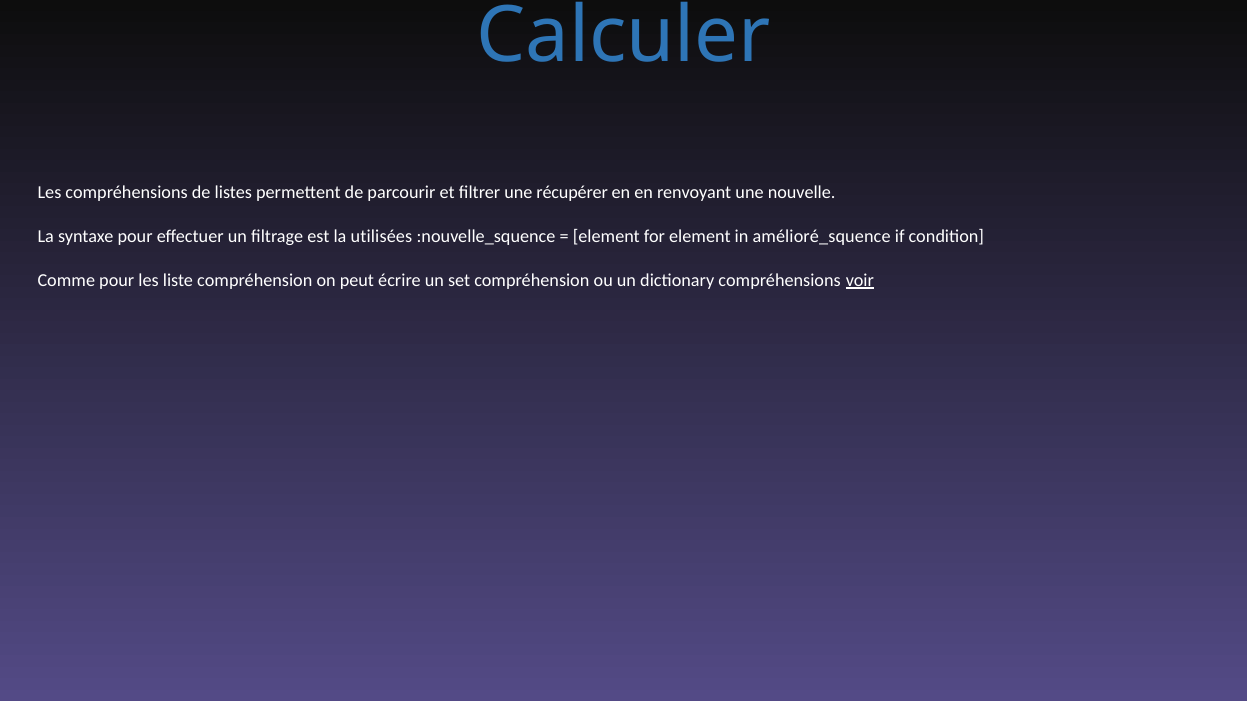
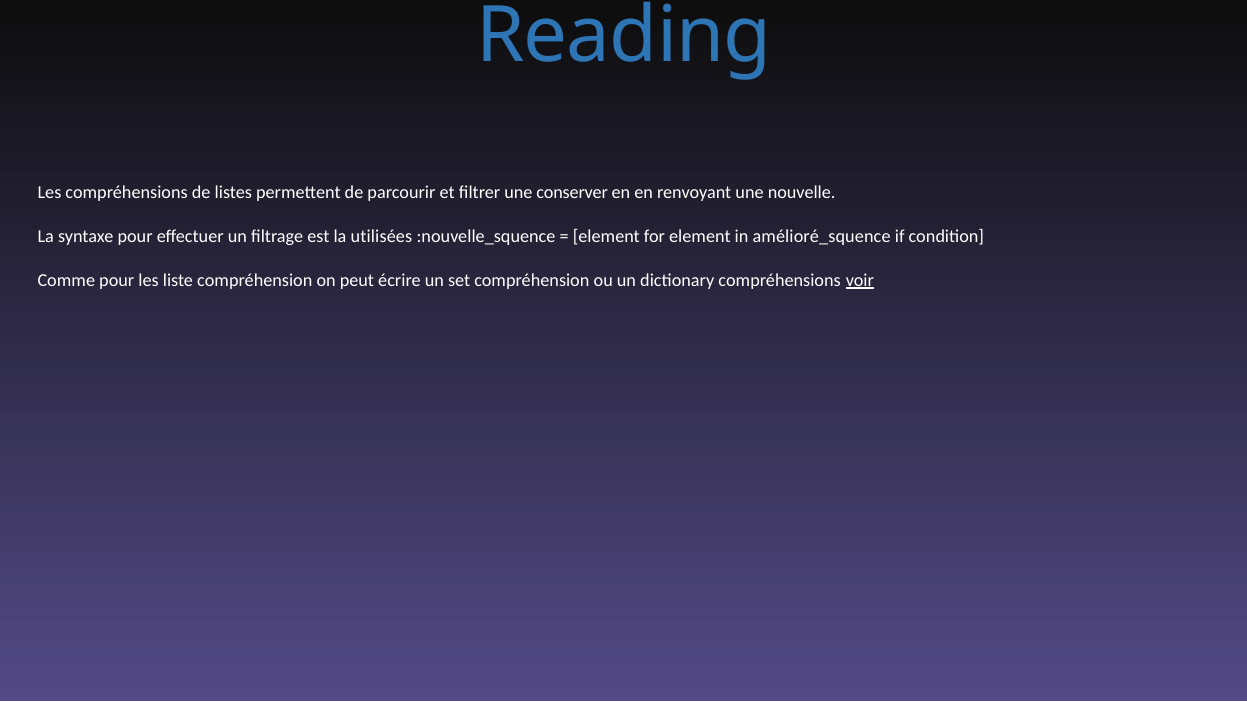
Calculer: Calculer -> Reading
récupérer: récupérer -> conserver
